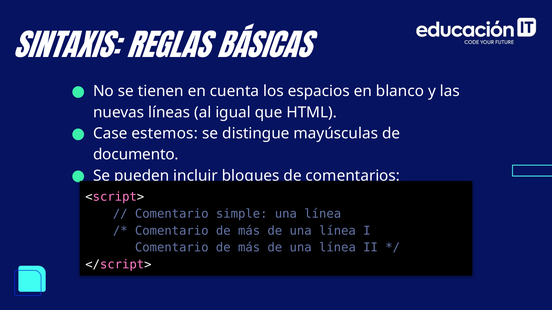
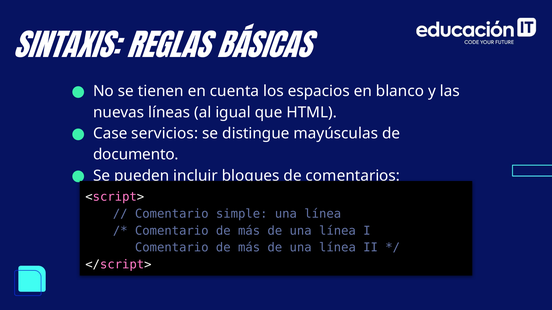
estemos: estemos -> servicios
